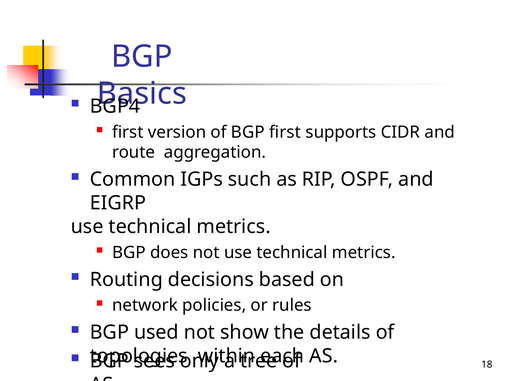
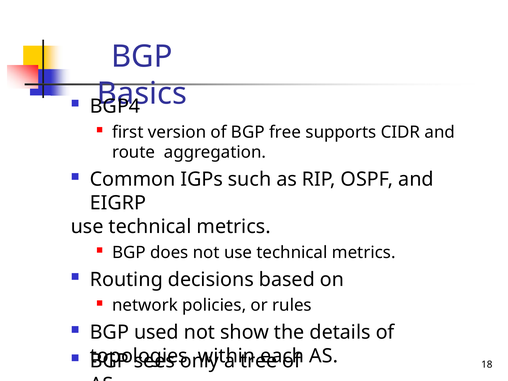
BGP first: first -> free
